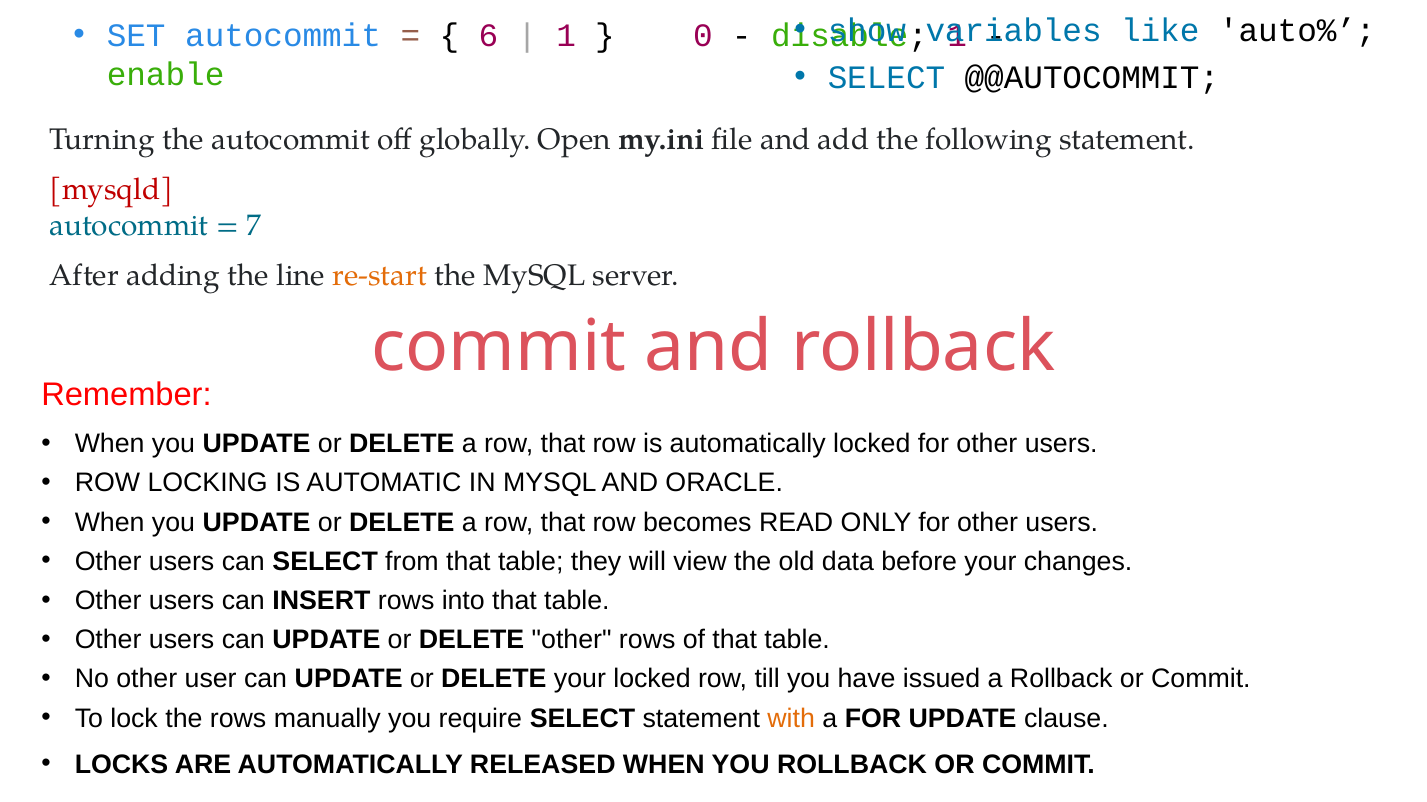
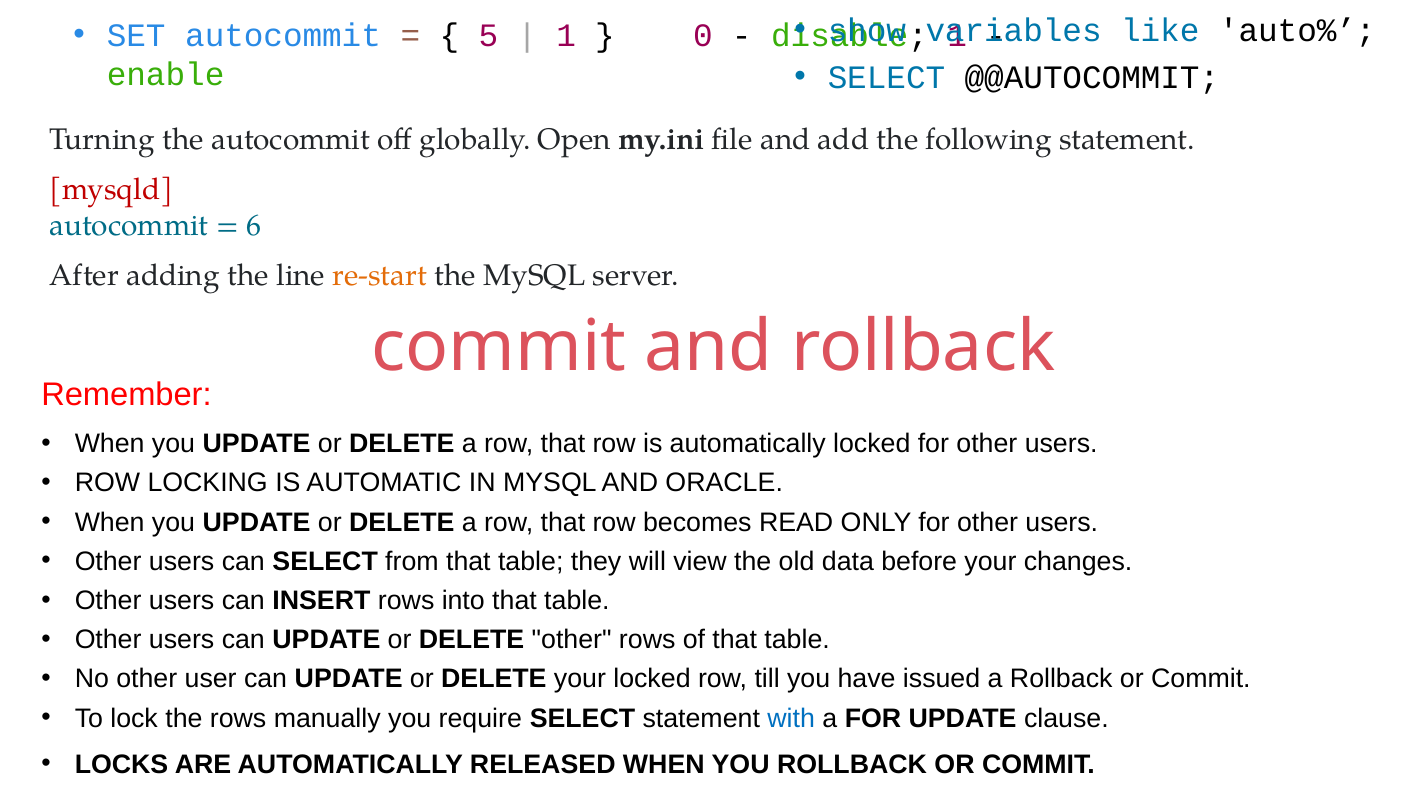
6: 6 -> 5
7: 7 -> 6
with colour: orange -> blue
